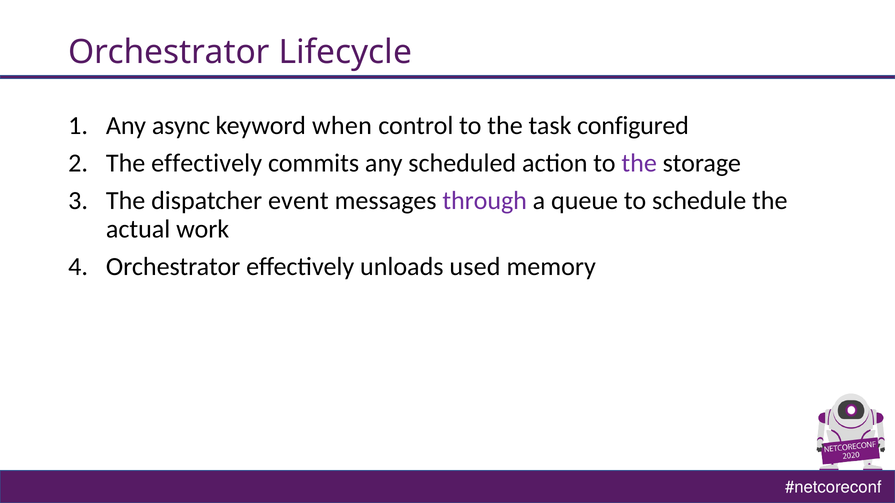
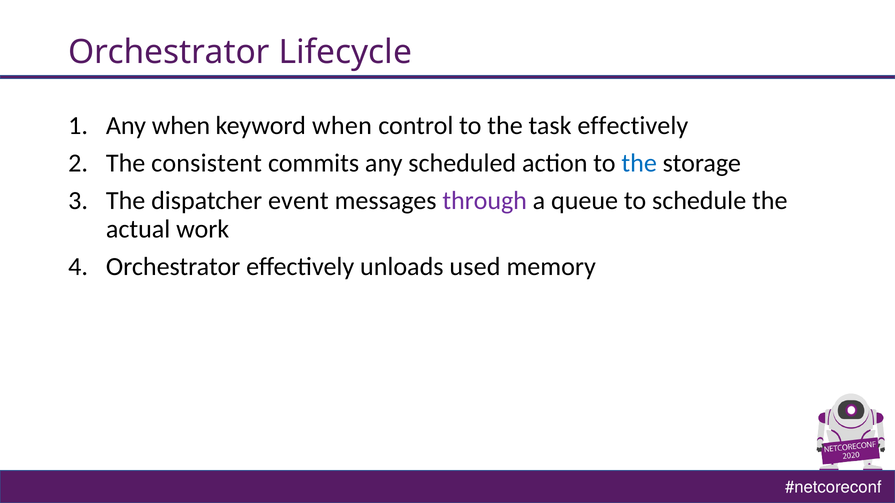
Any async: async -> when
task configured: configured -> effectively
The effectively: effectively -> consistent
the at (639, 163) colour: purple -> blue
